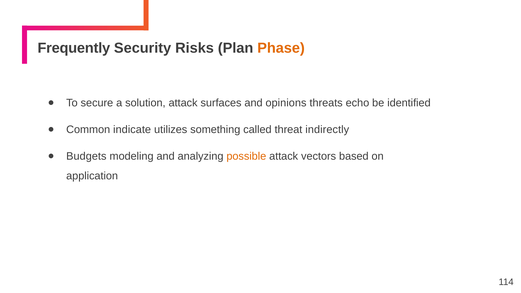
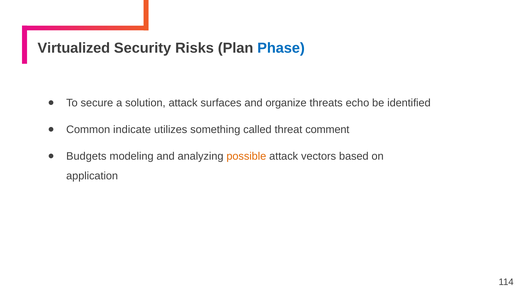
Frequently: Frequently -> Virtualized
Phase colour: orange -> blue
opinions: opinions -> organize
indirectly: indirectly -> comment
